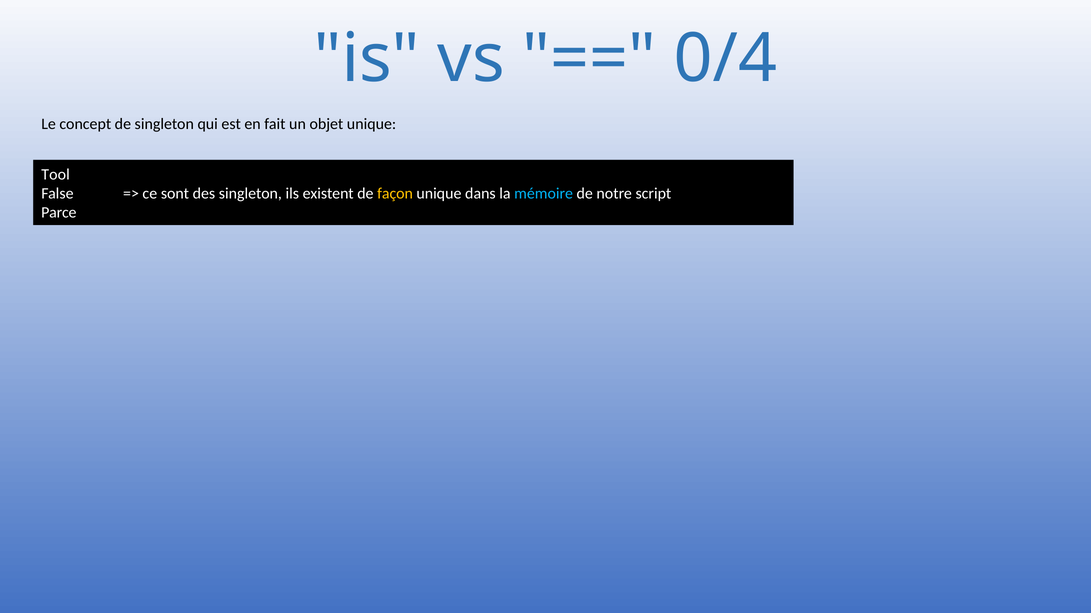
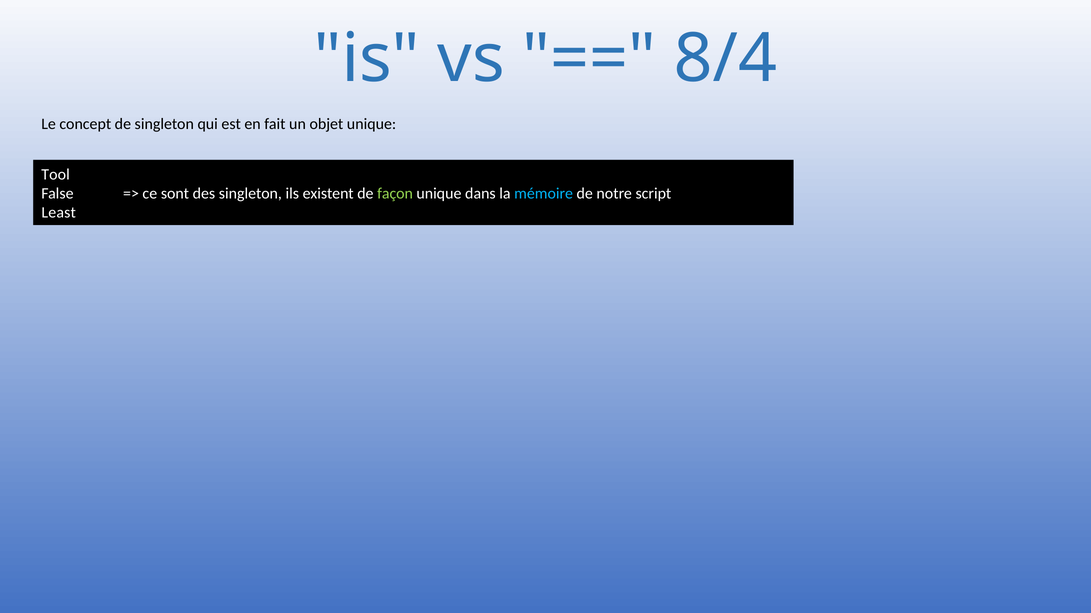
0/4: 0/4 -> 8/4
façon colour: yellow -> light green
Parce: Parce -> Least
